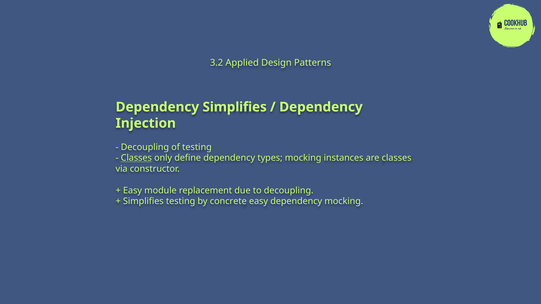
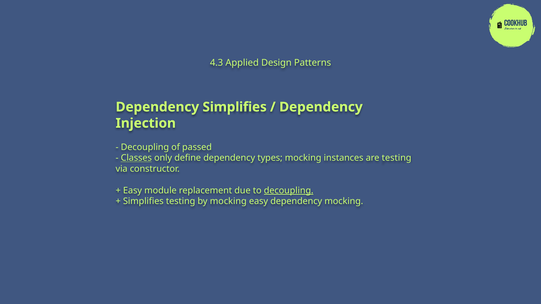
3.2: 3.2 -> 4.3
of testing: testing -> passed
are classes: classes -> testing
decoupling at (289, 191) underline: none -> present
by concrete: concrete -> mocking
